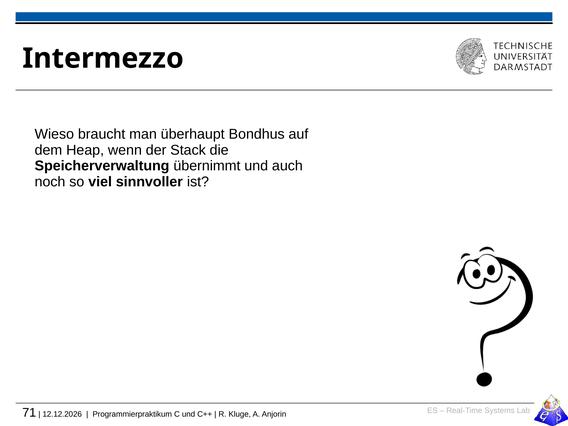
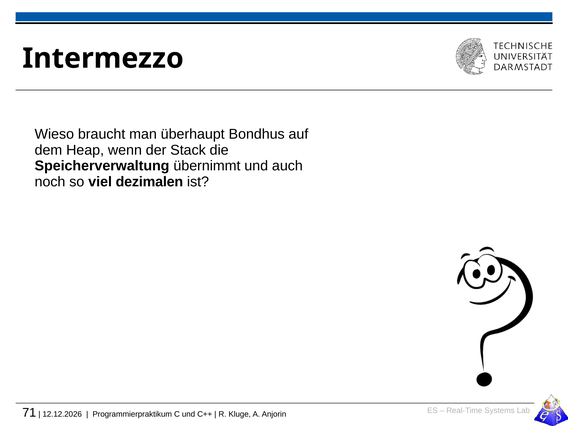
sinnvoller: sinnvoller -> dezimalen
